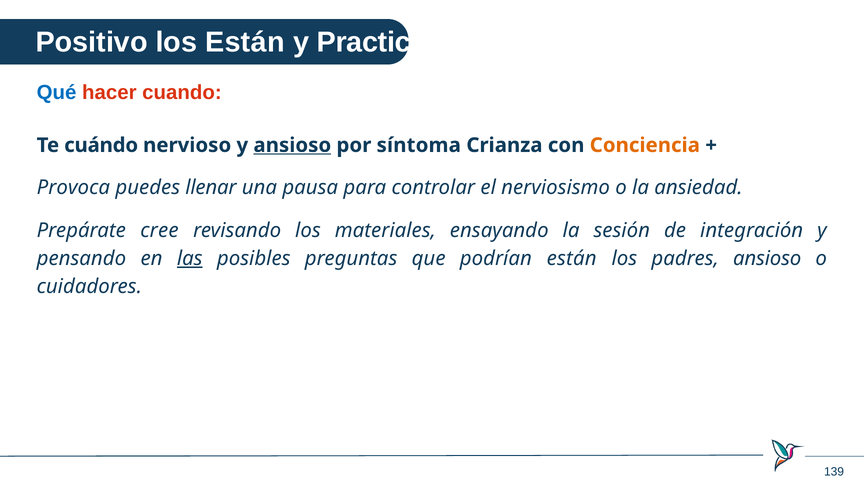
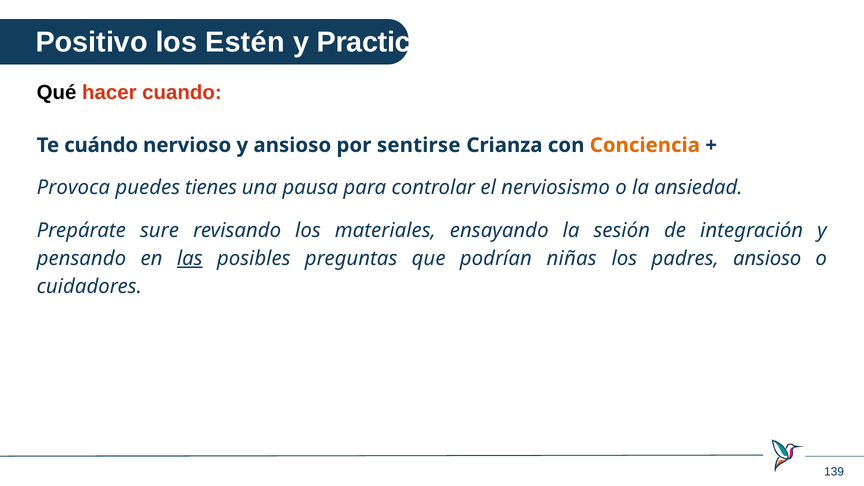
los Están: Están -> Estén
Qué colour: blue -> black
ansioso at (292, 145) underline: present -> none
síntoma: síntoma -> sentirse
llenar: llenar -> tienes
cree: cree -> sure
podrían están: están -> niñas
